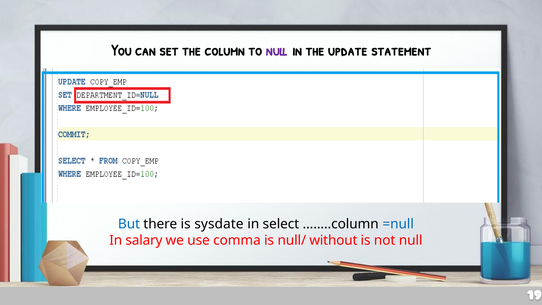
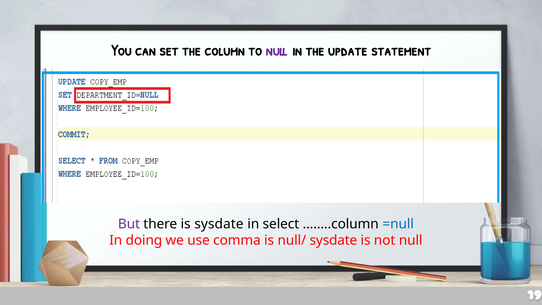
But colour: blue -> purple
salary: salary -> doing
null/ without: without -> sysdate
